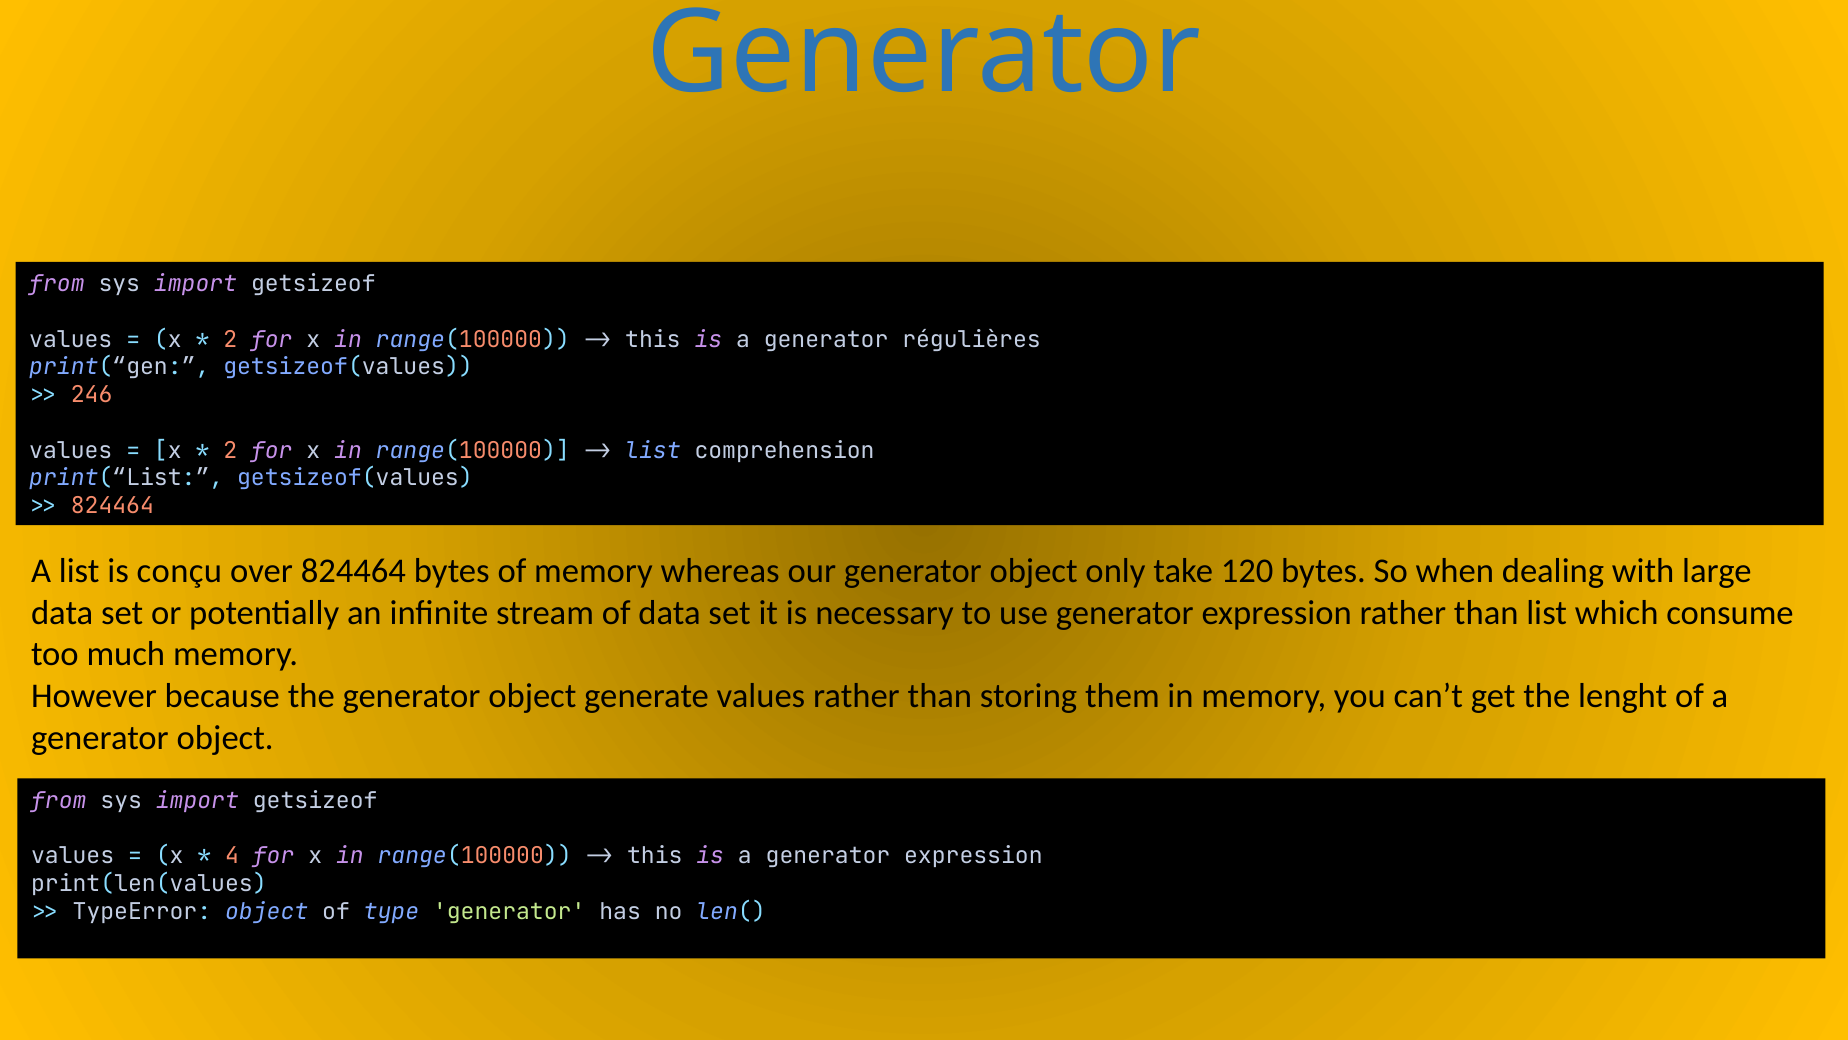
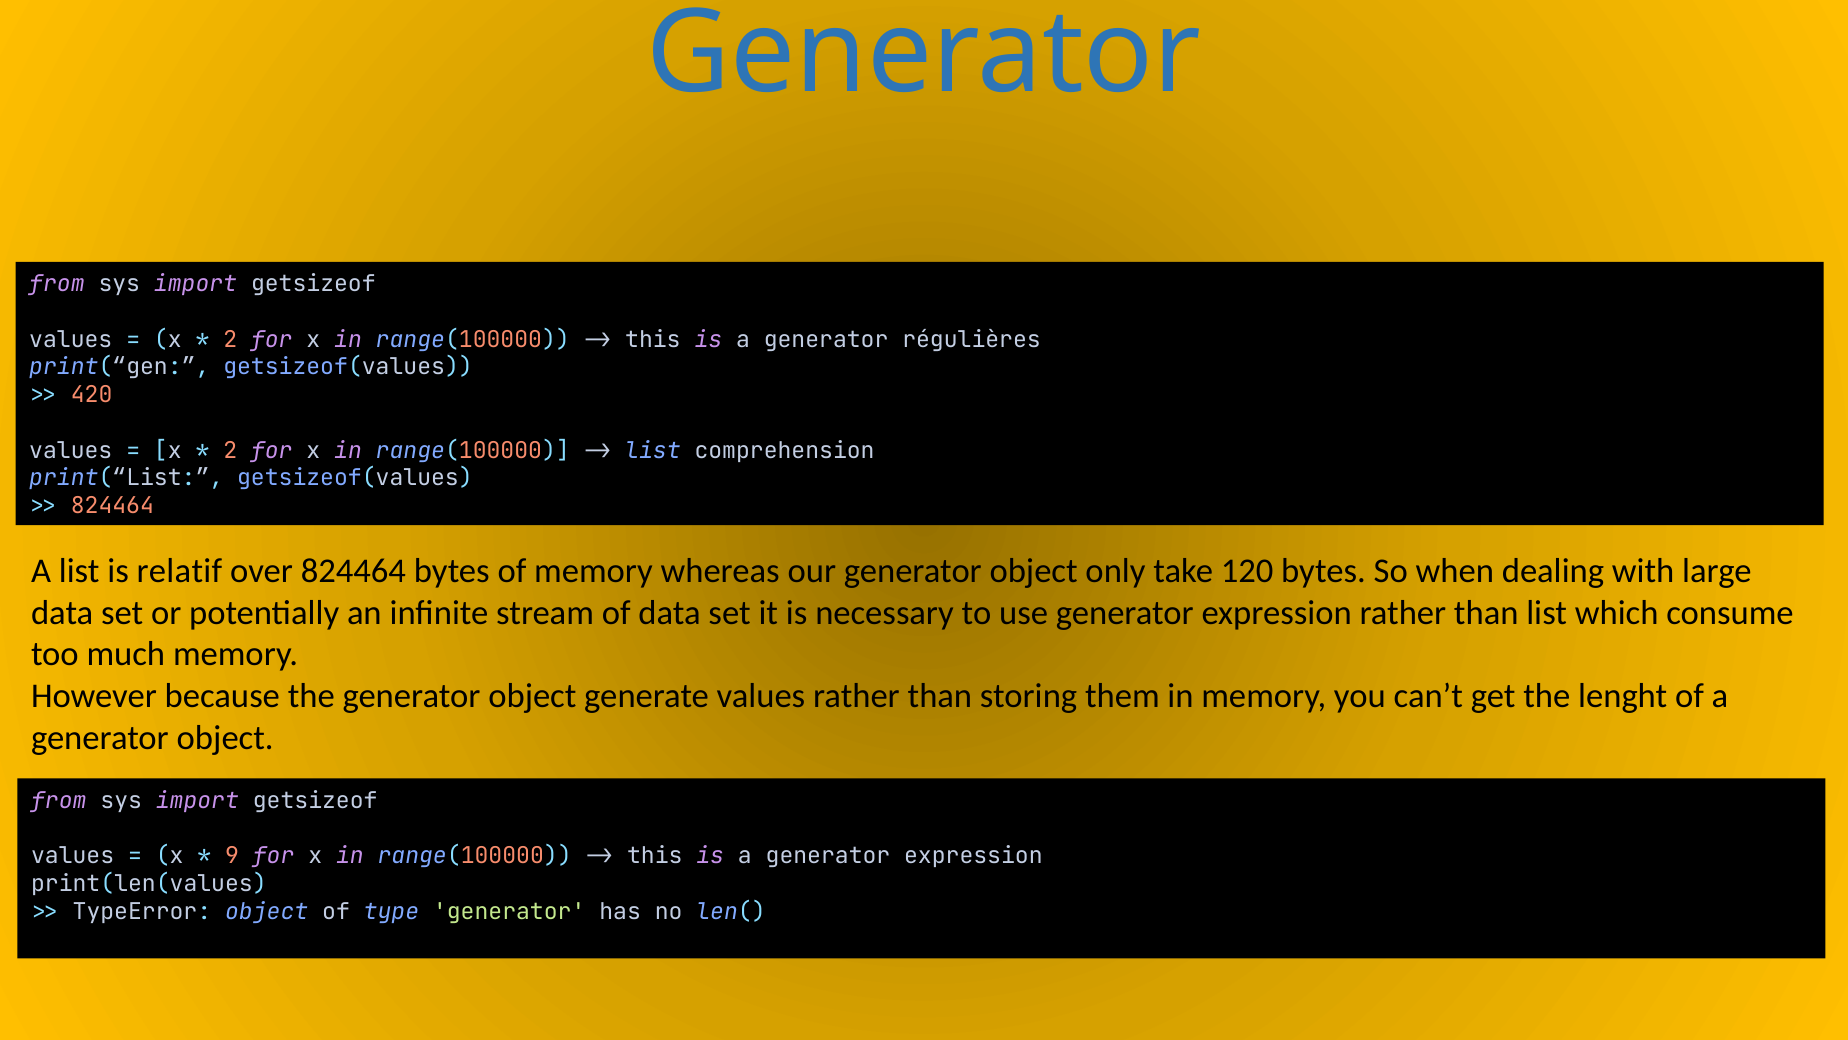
246: 246 -> 420
conçu: conçu -> relatif
4: 4 -> 9
